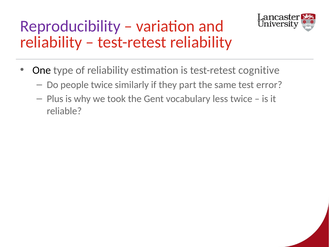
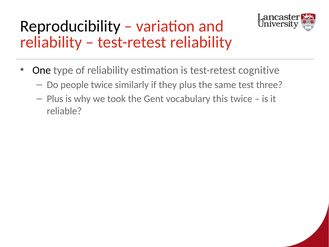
Reproducibility colour: purple -> black
they part: part -> plus
error: error -> three
less: less -> this
